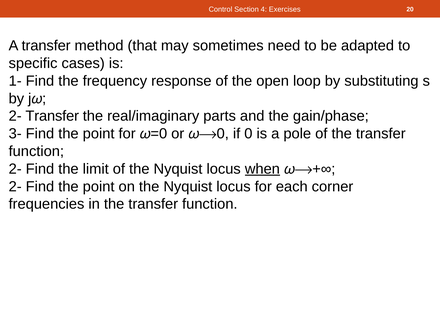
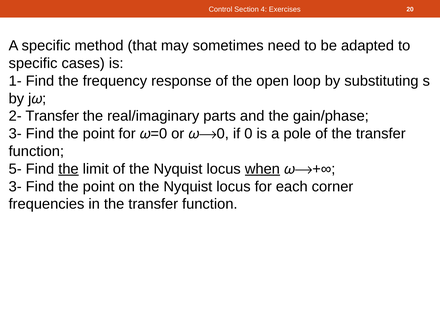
A transfer: transfer -> specific
2- at (15, 169): 2- -> 5-
the at (68, 169) underline: none -> present
2- at (15, 187): 2- -> 3-
